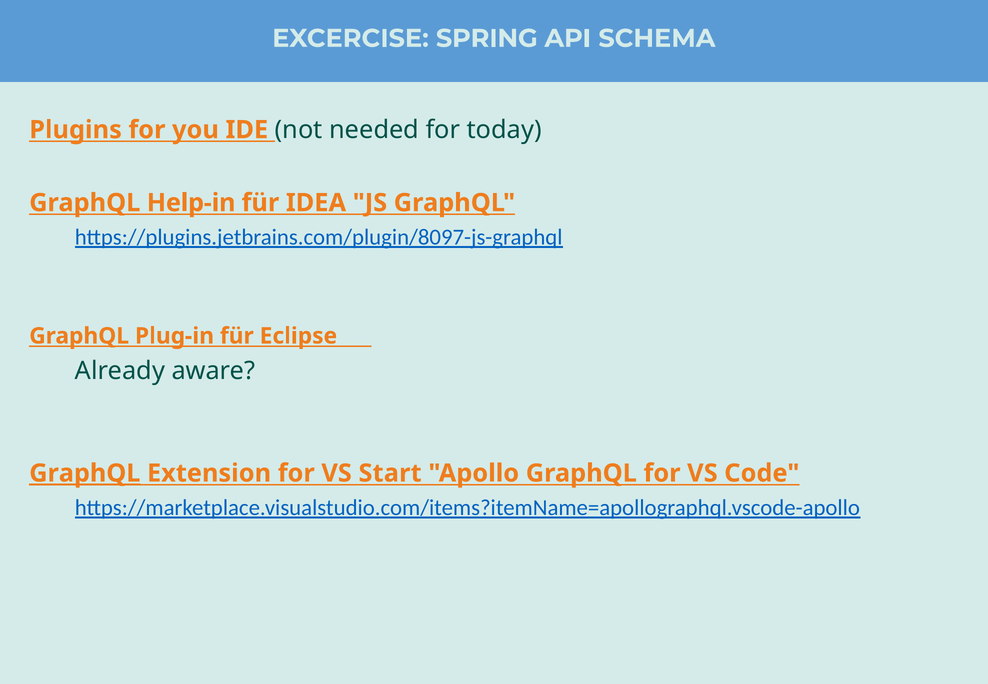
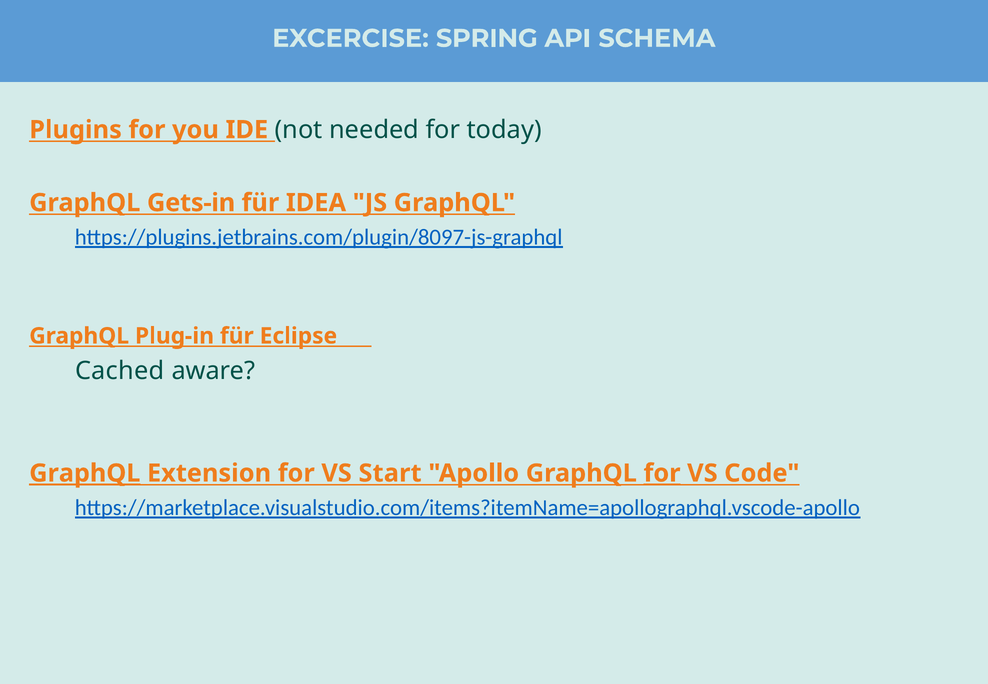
Help-in: Help-in -> Gets-in
Already: Already -> Cached
for at (662, 473) underline: none -> present
